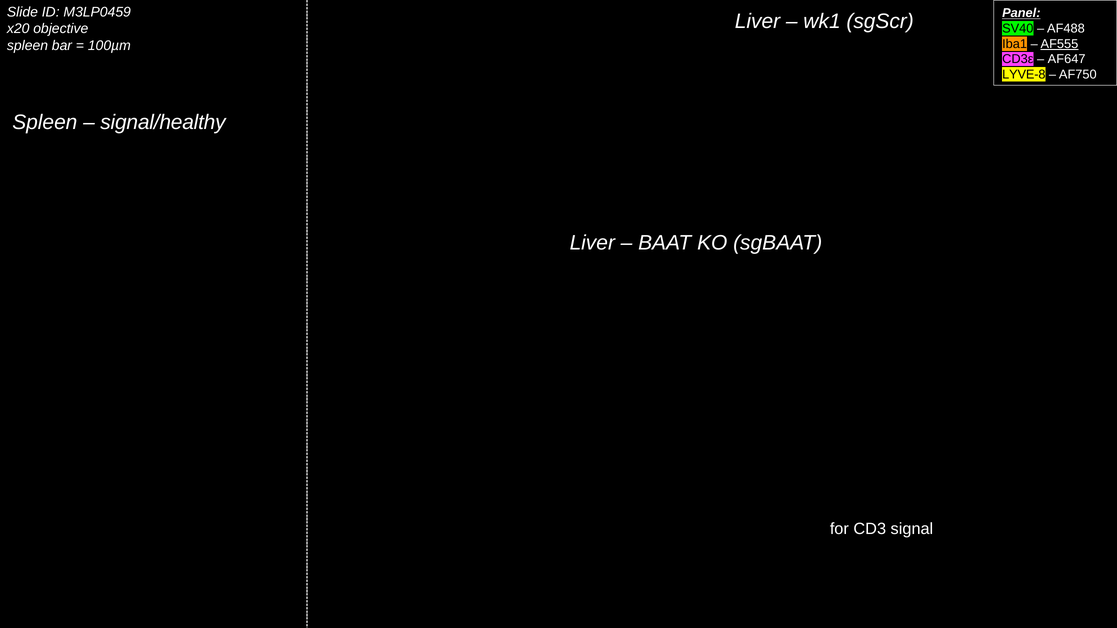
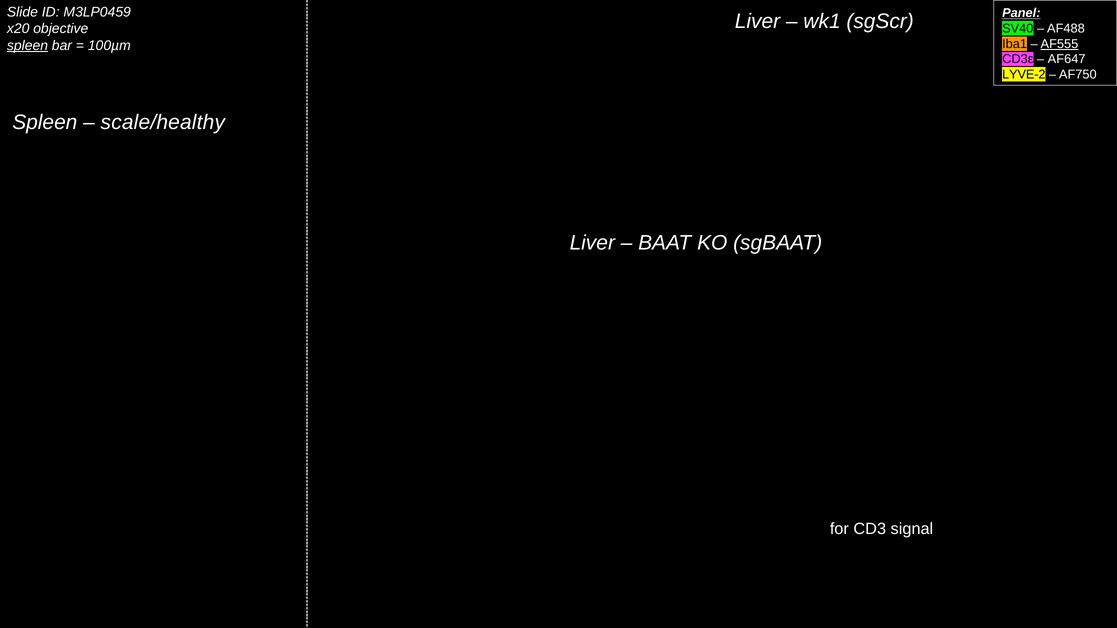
spleen at (28, 45) underline: none -> present
LYVE-8: LYVE-8 -> LYVE-2
signal/healthy: signal/healthy -> scale/healthy
